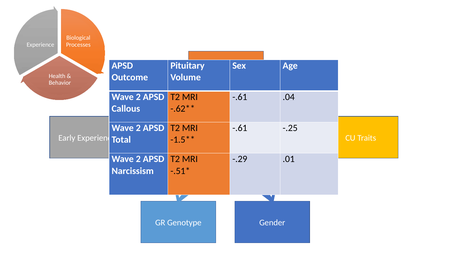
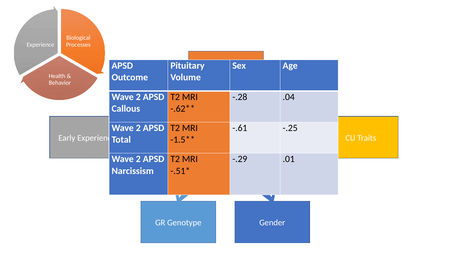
-.61 at (240, 97): -.61 -> -.28
